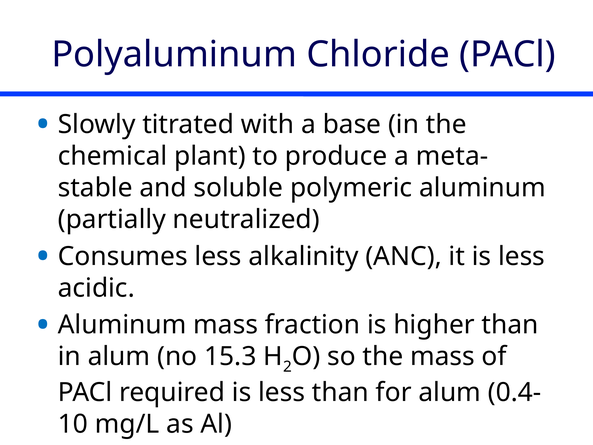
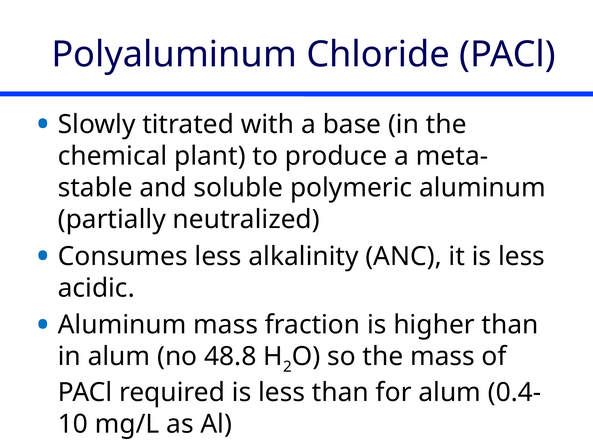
15.3: 15.3 -> 48.8
